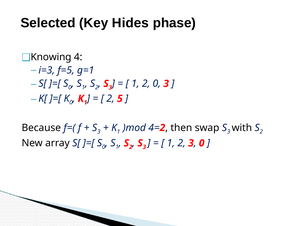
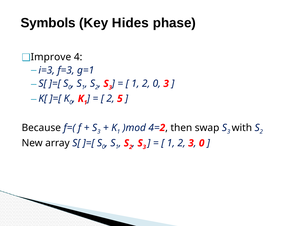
Selected: Selected -> Symbols
Knowing: Knowing -> Improve
f=5: f=5 -> f=3
